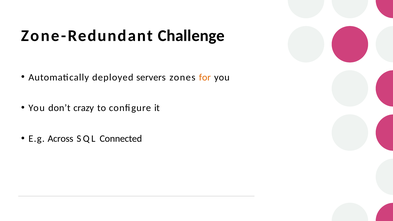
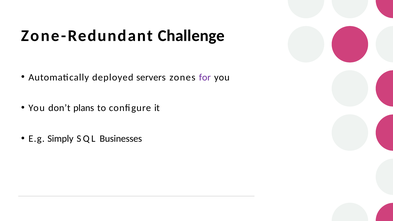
for colour: orange -> purple
crazy: crazy -> plans
Across: Across -> Simply
Connected: Connected -> Businesses
